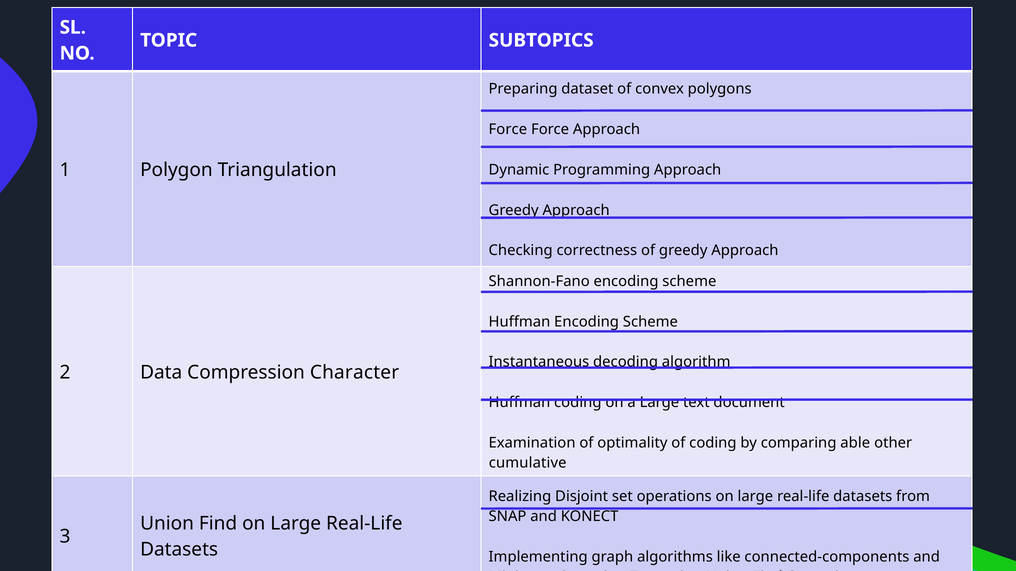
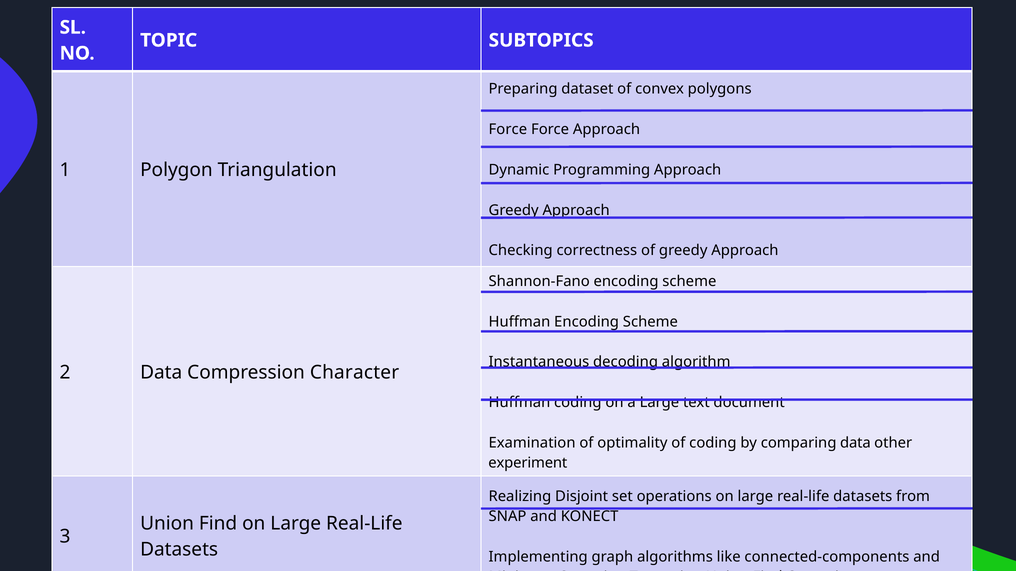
comparing able: able -> data
cumulative: cumulative -> experiment
